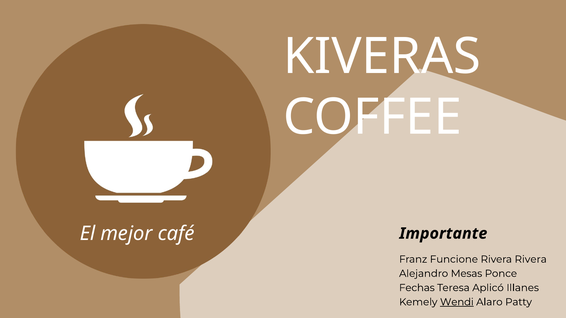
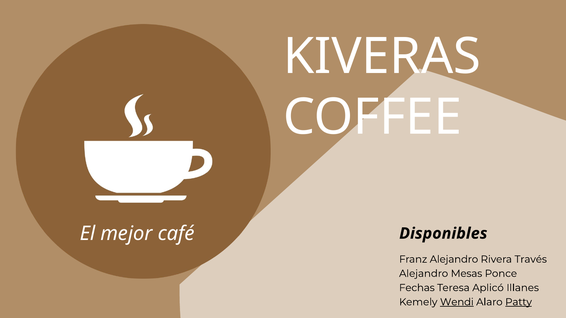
Importante: Importante -> Disponibles
Franz Funcione: Funcione -> Alejandro
Rivera Rivera: Rivera -> Través
Patty underline: none -> present
